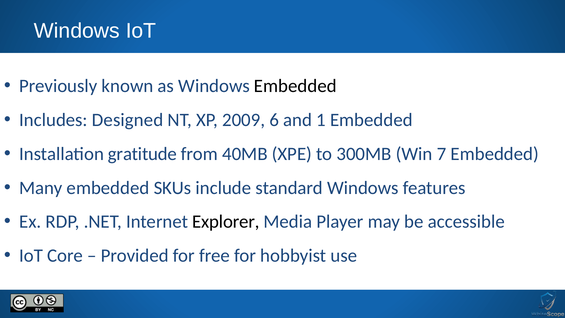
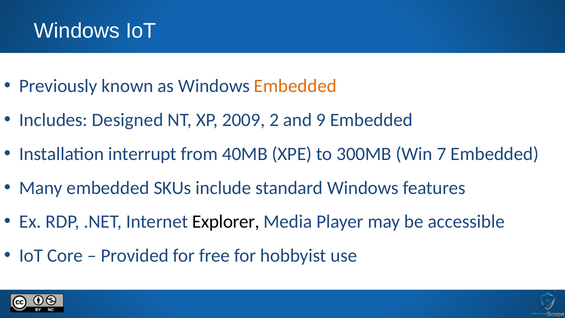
Embedded at (295, 86) colour: black -> orange
6: 6 -> 2
1: 1 -> 9
gratitude: gratitude -> interrupt
